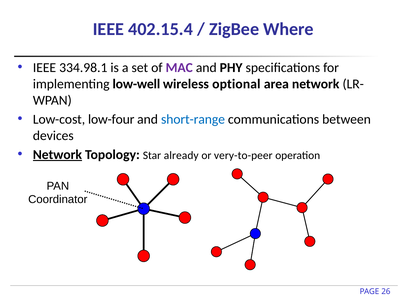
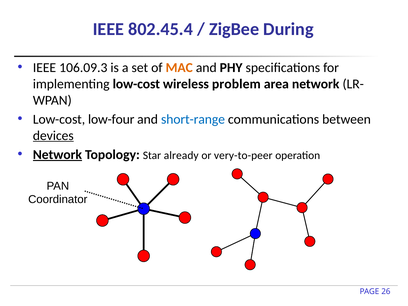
402.15.4: 402.15.4 -> 802.45.4
Where: Where -> During
334.98.1: 334.98.1 -> 106.09.3
MAC colour: purple -> orange
implementing low-well: low-well -> low-cost
optional: optional -> problem
devices underline: none -> present
